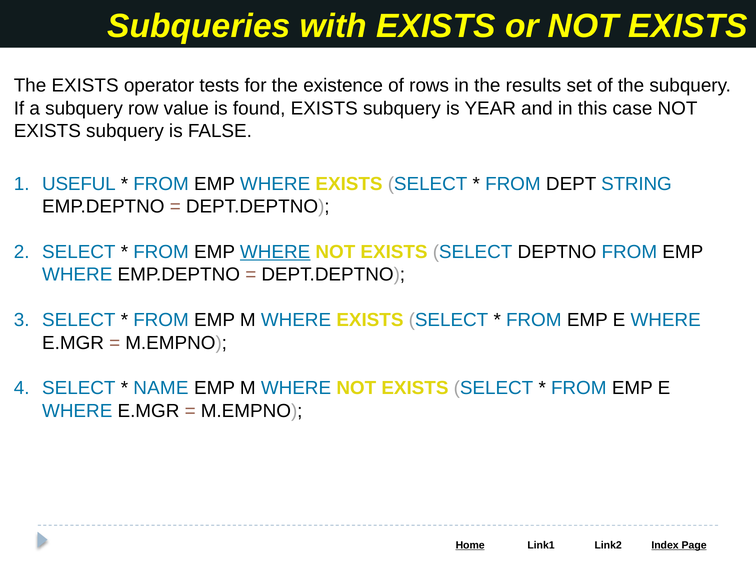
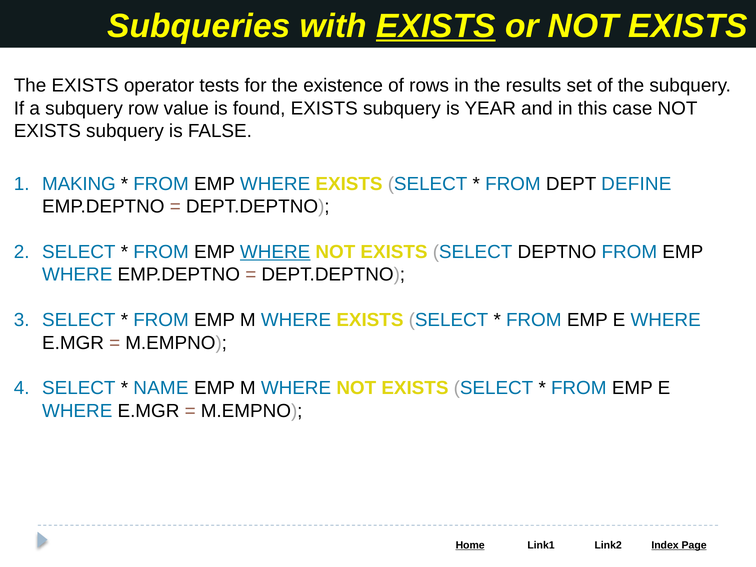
EXISTS at (436, 26) underline: none -> present
USEFUL: USEFUL -> MAKING
STRING: STRING -> DEFINE
